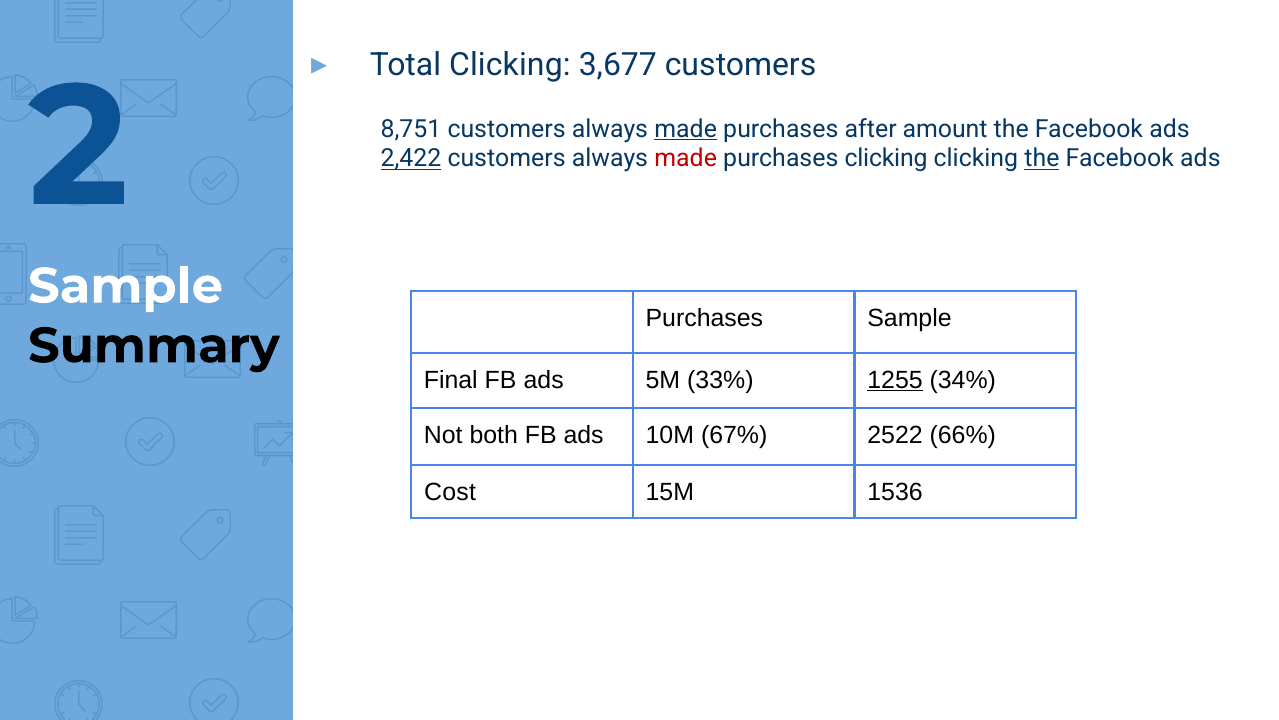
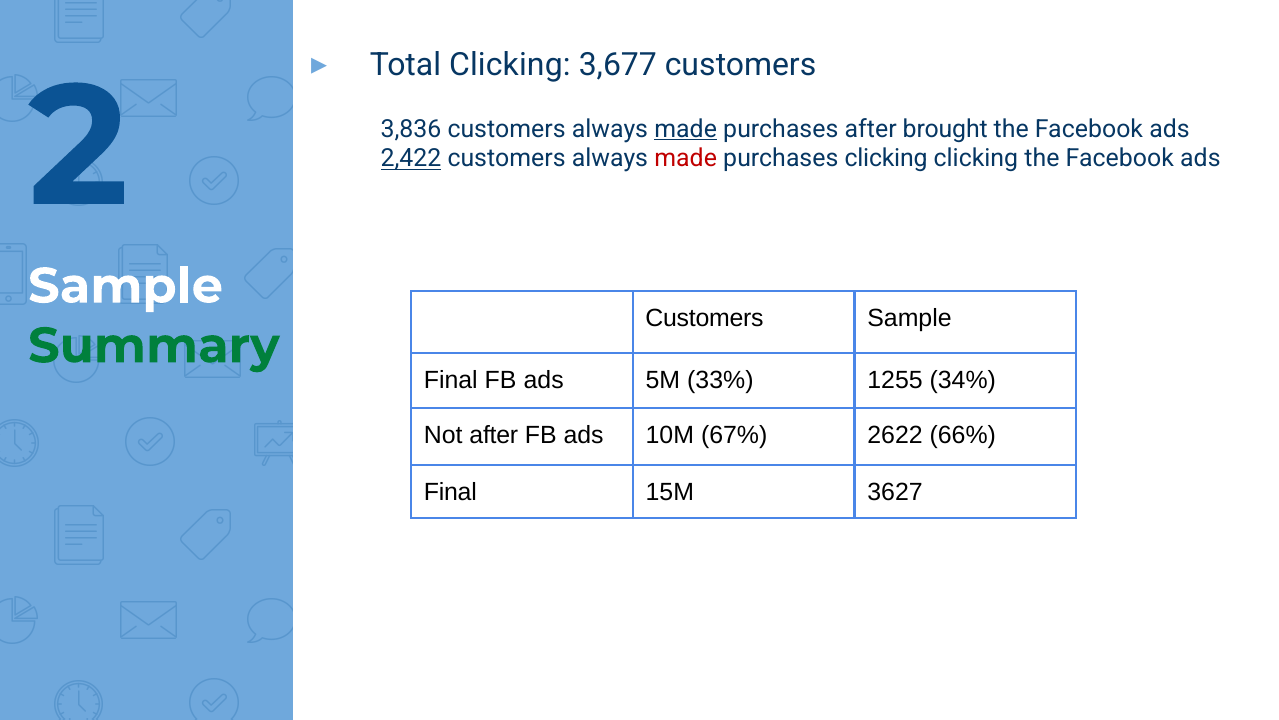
8,751: 8,751 -> 3,836
amount: amount -> brought
the at (1042, 159) underline: present -> none
Purchases at (704, 318): Purchases -> Customers
Summary colour: black -> green
1255 underline: present -> none
Not both: both -> after
2522: 2522 -> 2622
Cost at (450, 492): Cost -> Final
1536: 1536 -> 3627
